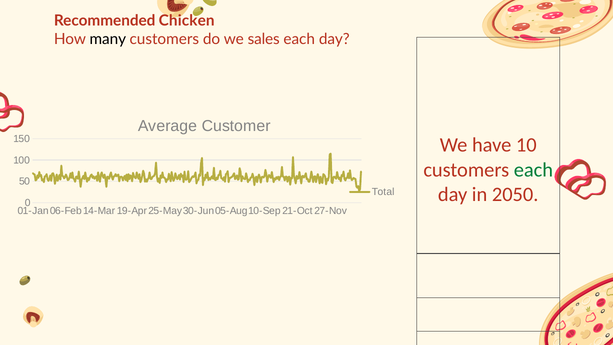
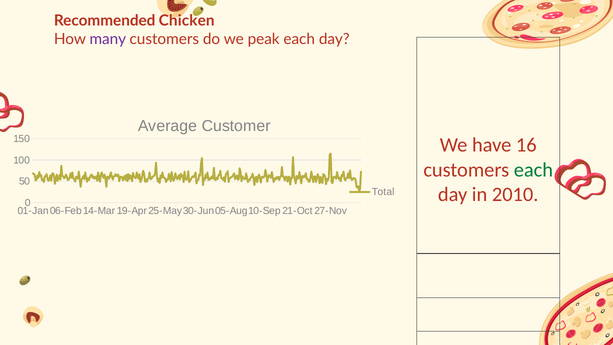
many colour: black -> purple
sales: sales -> peak
10: 10 -> 16
2050: 2050 -> 2010
